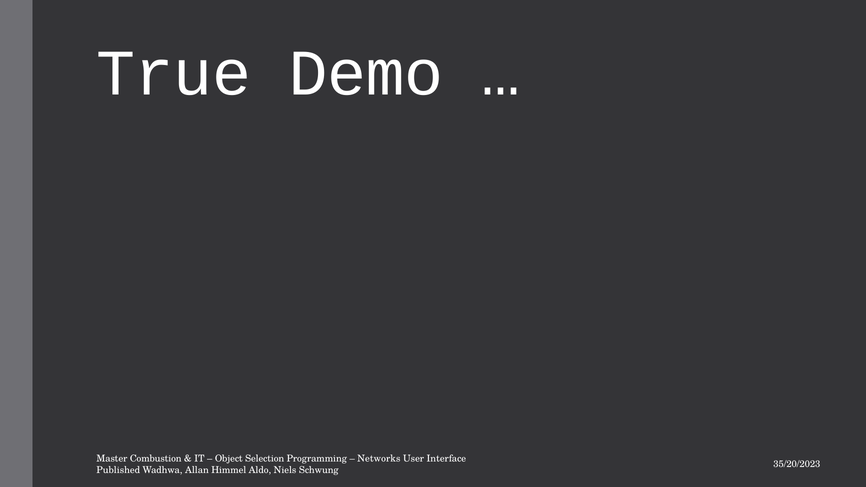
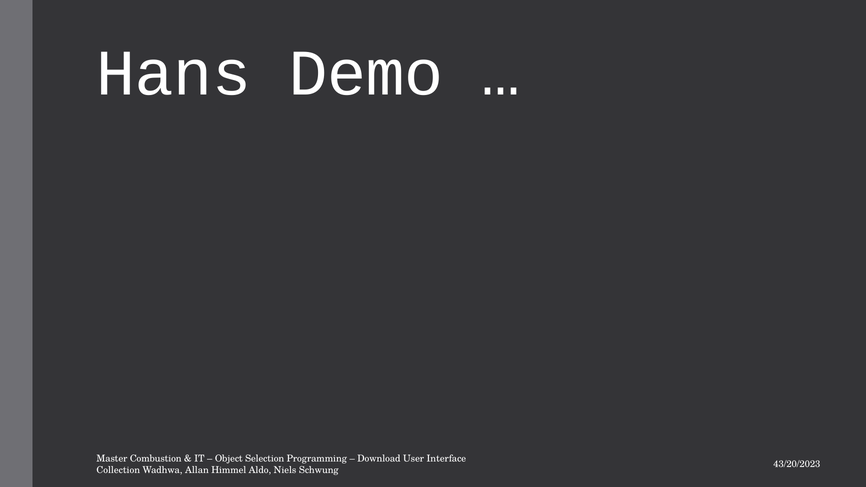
True: True -> Hans
Networks: Networks -> Download
35/20/2023: 35/20/2023 -> 43/20/2023
Published: Published -> Collection
